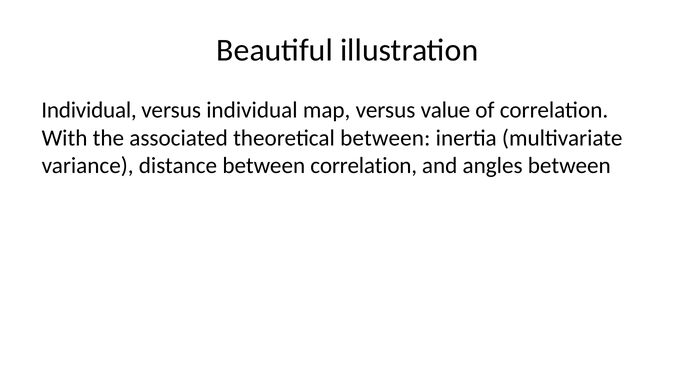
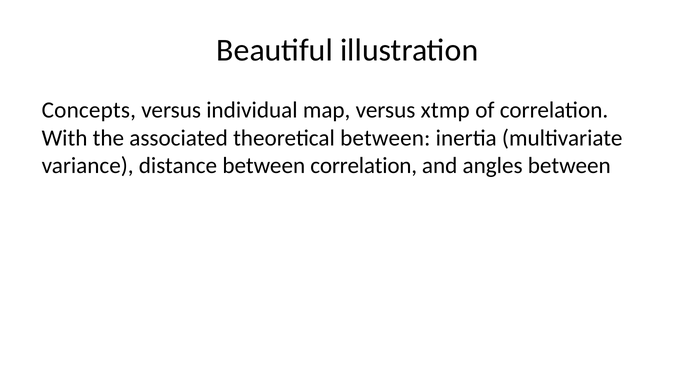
Individual at (89, 110): Individual -> Concepts
value: value -> xtmp
